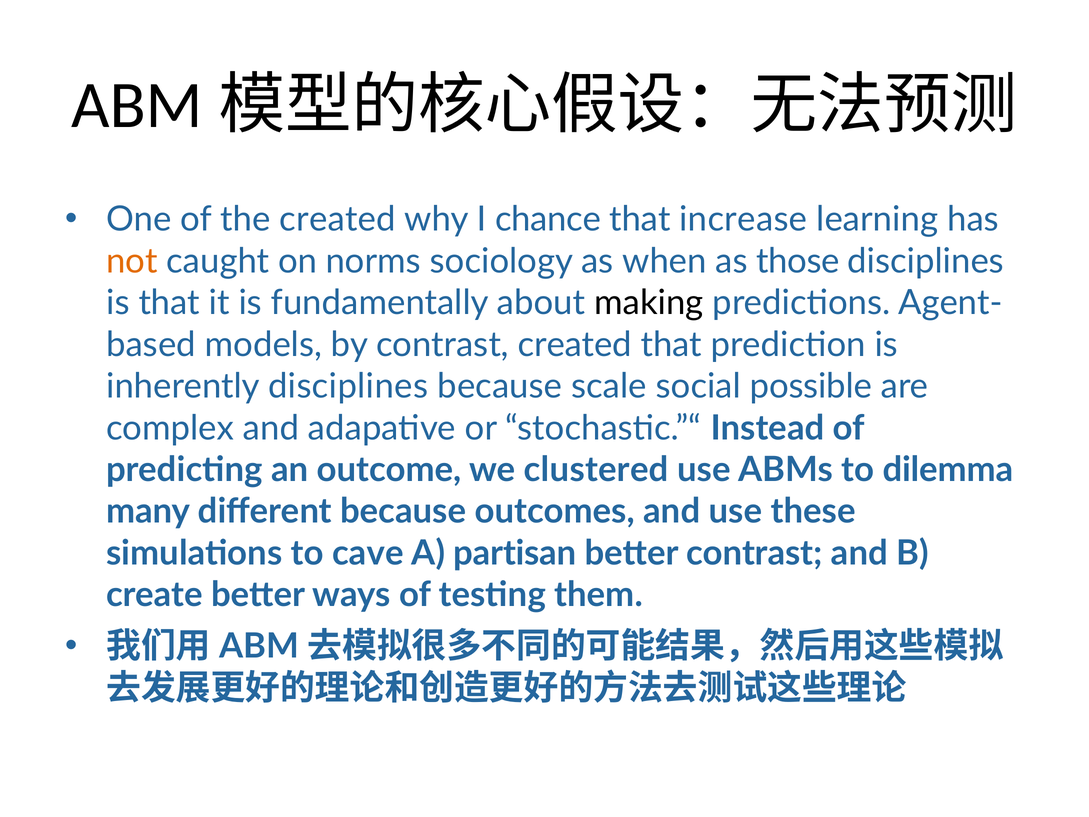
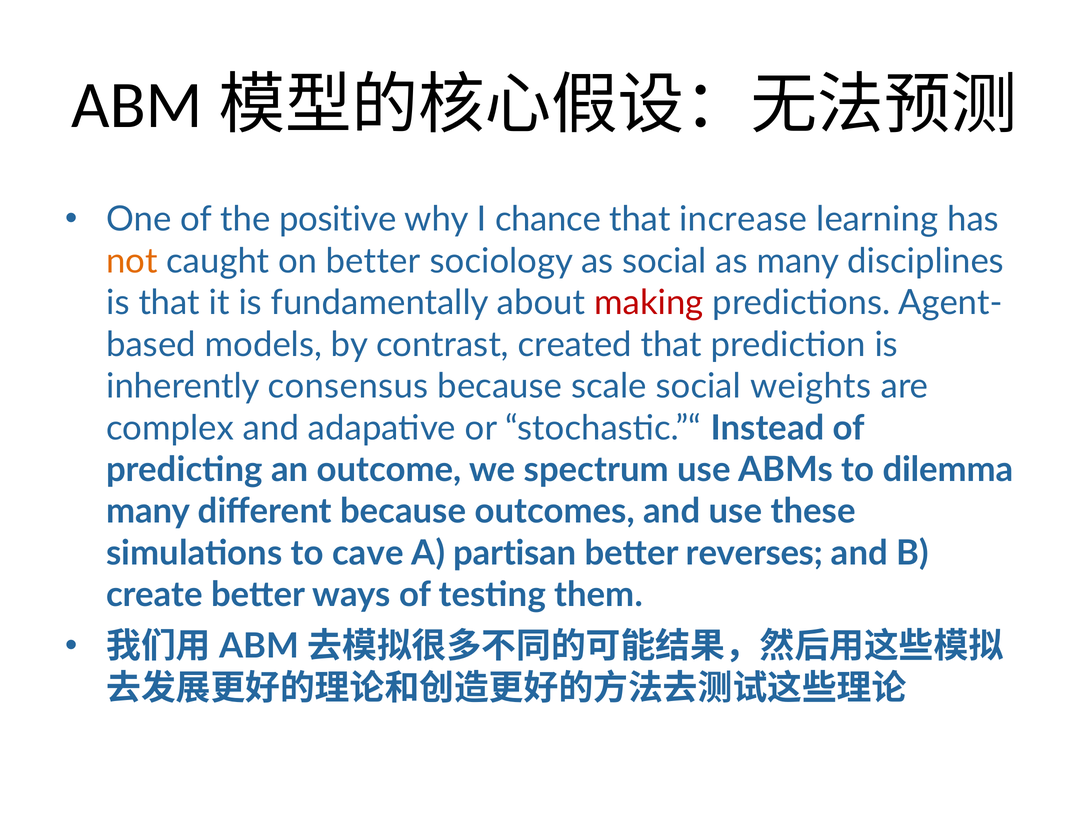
the created: created -> positive
on norms: norms -> better
as when: when -> social
as those: those -> many
making colour: black -> red
inherently disciplines: disciplines -> consensus
possible: possible -> weights
clustered: clustered -> spectrum
better contrast: contrast -> reverses
